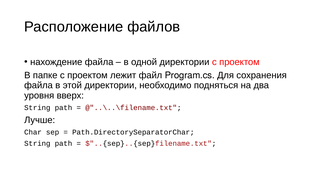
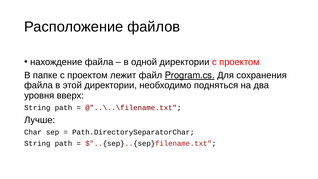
Program.cs underline: none -> present
